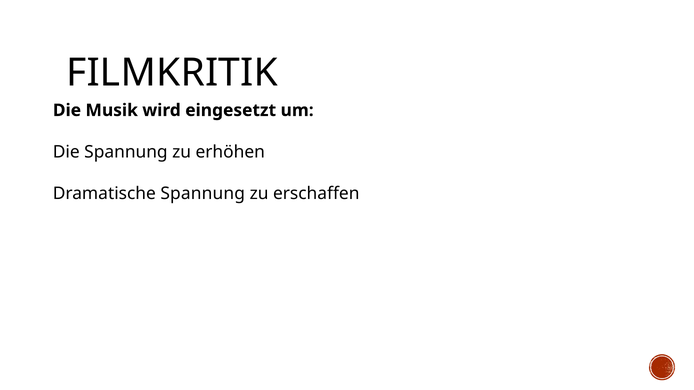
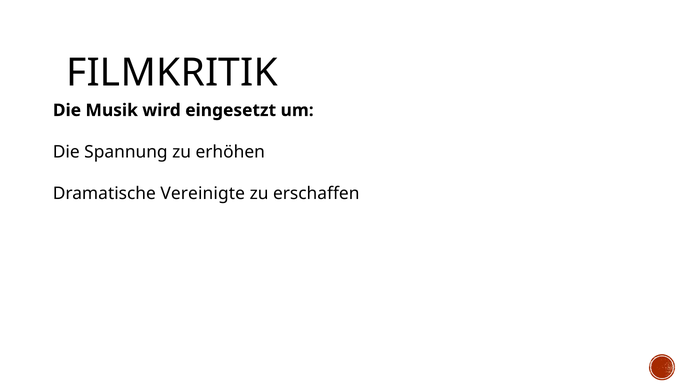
Dramatische Spannung: Spannung -> Vereinigte
